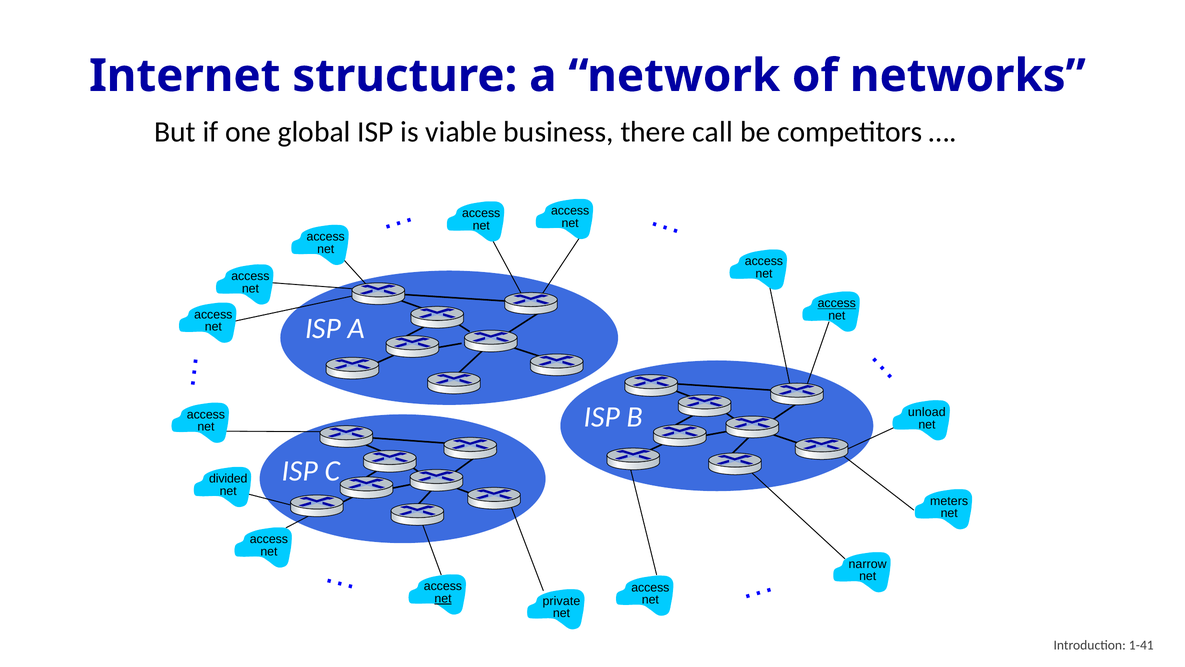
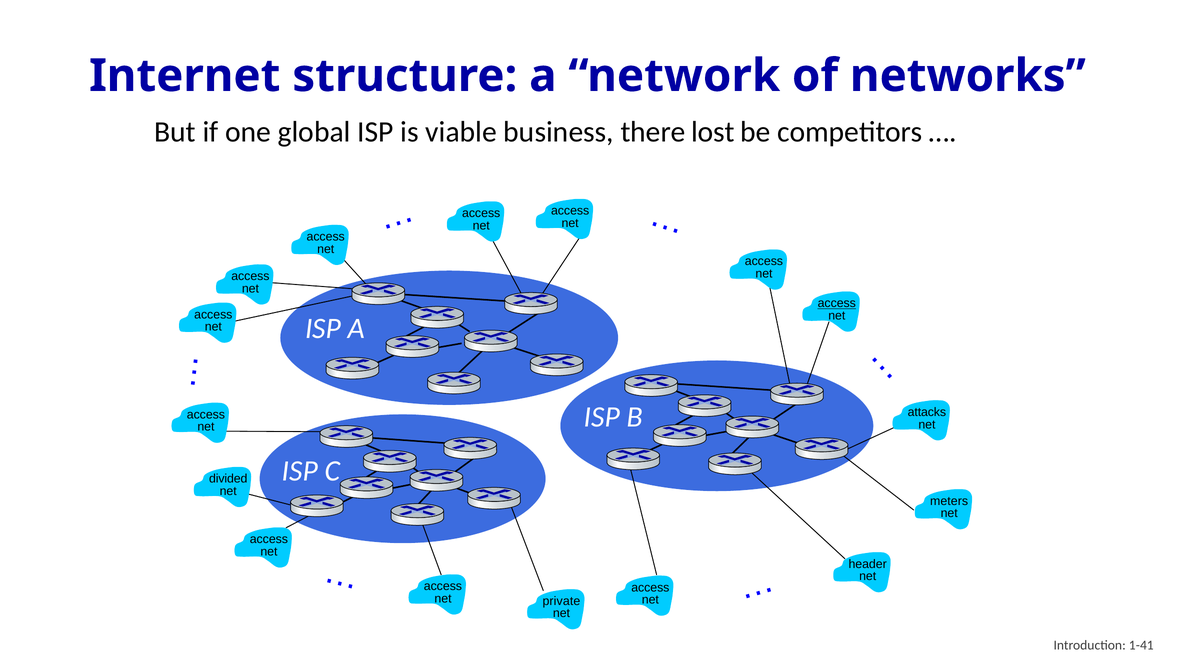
call: call -> lost
unload: unload -> attacks
narrow: narrow -> header
net at (443, 598) underline: present -> none
